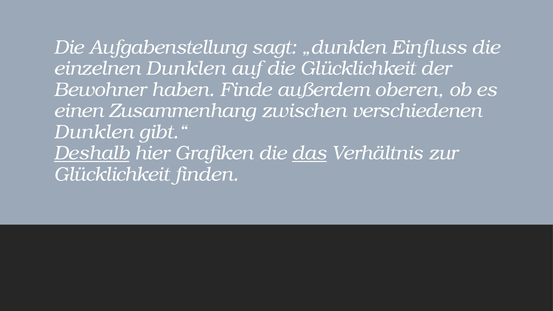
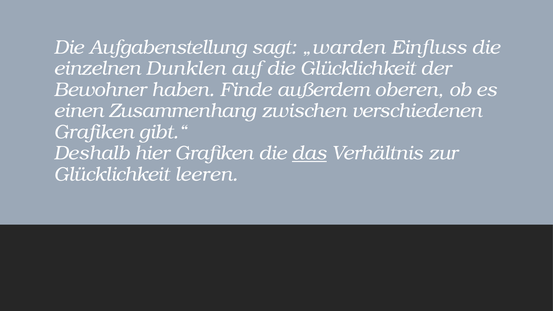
„dunklen: „dunklen -> „warden
Dunklen at (94, 132): Dunklen -> Grafiken
Deshalb underline: present -> none
finden: finden -> leeren
